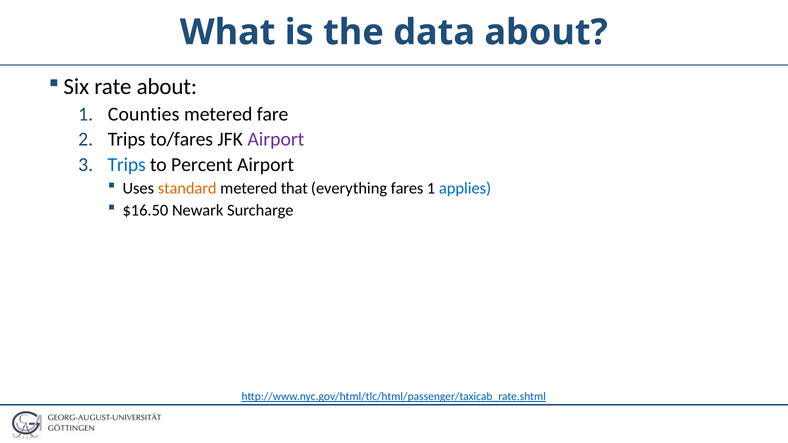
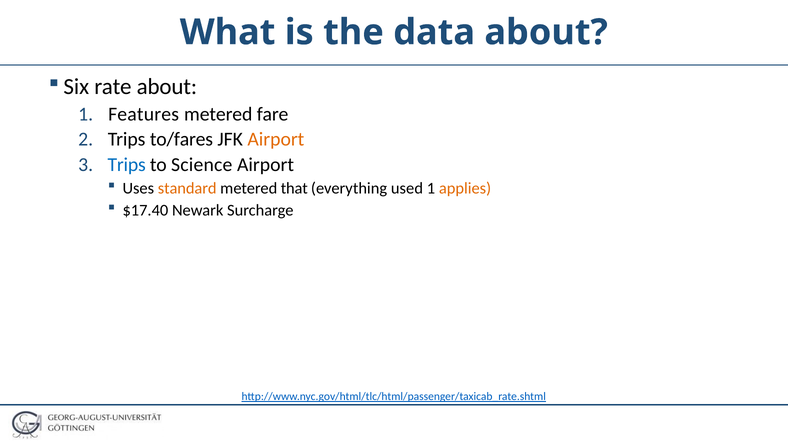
Counties: Counties -> Features
Airport at (276, 139) colour: purple -> orange
Percent: Percent -> Science
fares: fares -> used
applies colour: blue -> orange
$16.50: $16.50 -> $17.40
